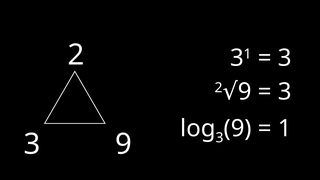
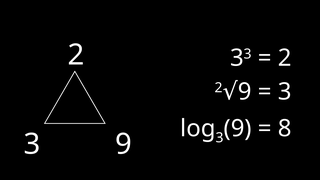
3 1: 1 -> 3
3 at (285, 58): 3 -> 2
1 at (285, 128): 1 -> 8
